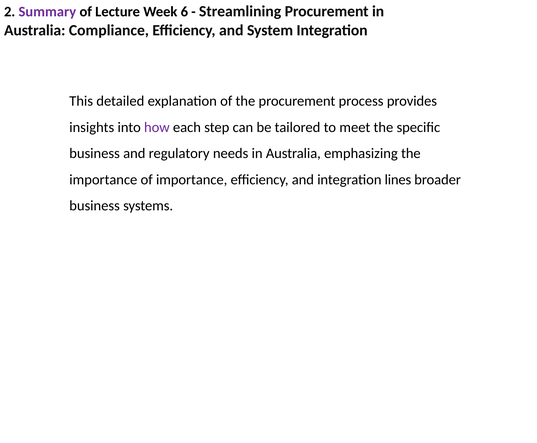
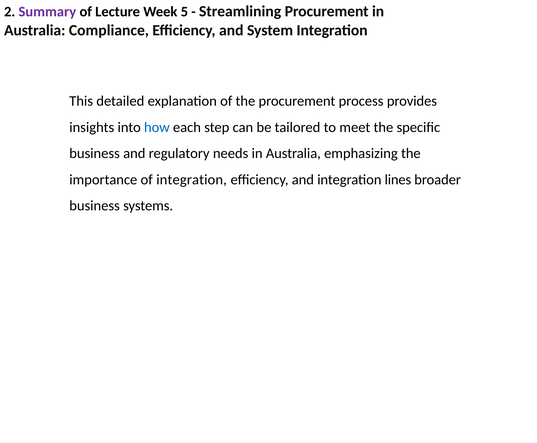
6: 6 -> 5
how colour: purple -> blue
of importance: importance -> integration
